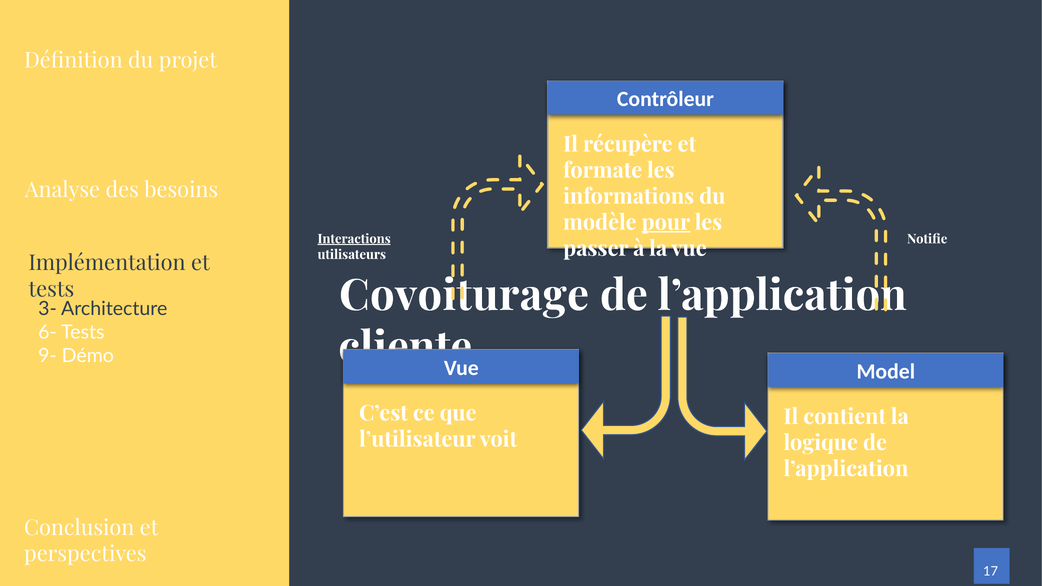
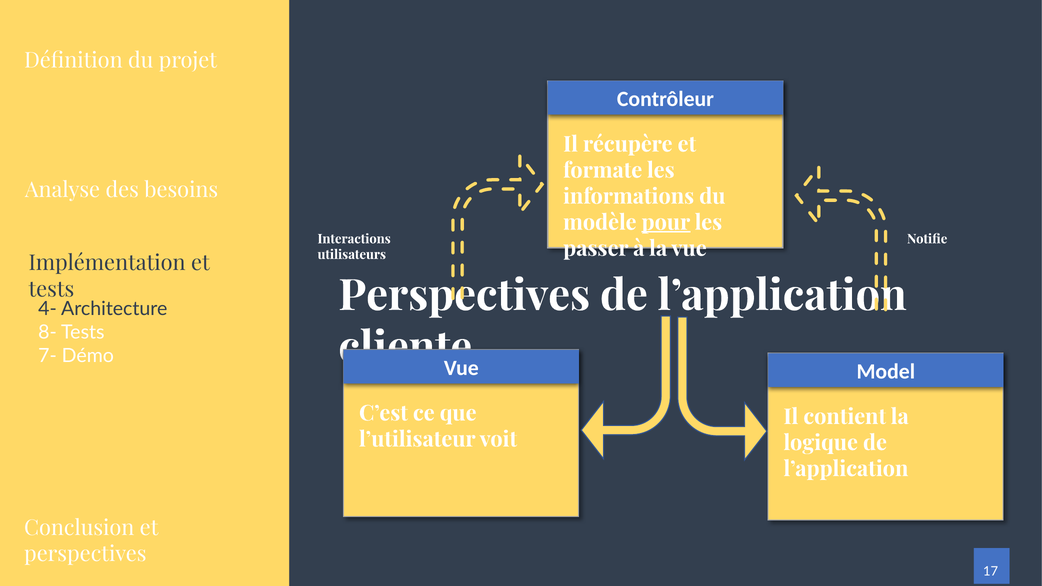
Interactions underline: present -> none
Covoiturage at (464, 296): Covoiturage -> Perspectives
3-: 3- -> 4-
6-: 6- -> 8-
9-: 9- -> 7-
